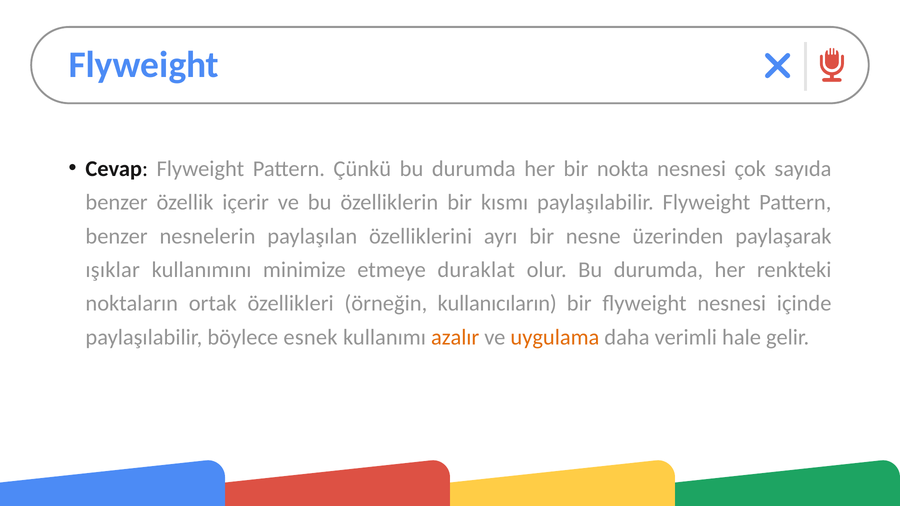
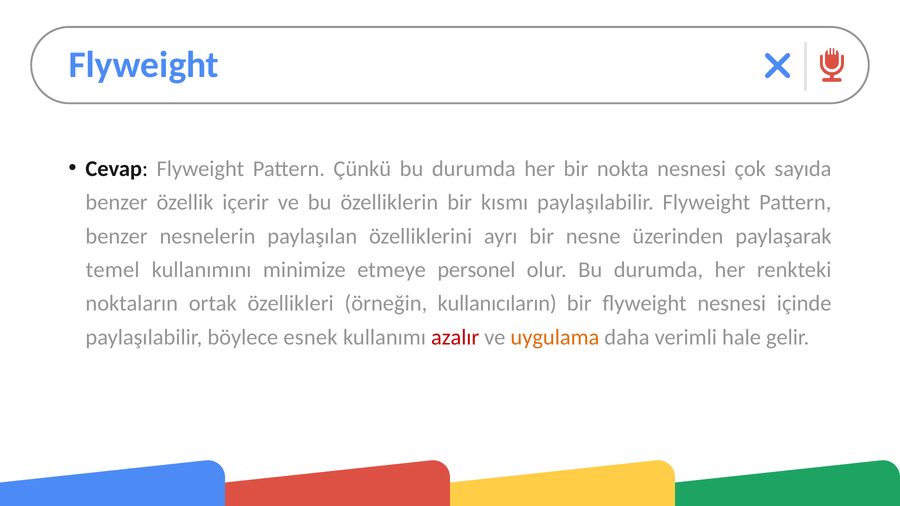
ışıklar: ışıklar -> temel
duraklat: duraklat -> personel
azalır colour: orange -> red
